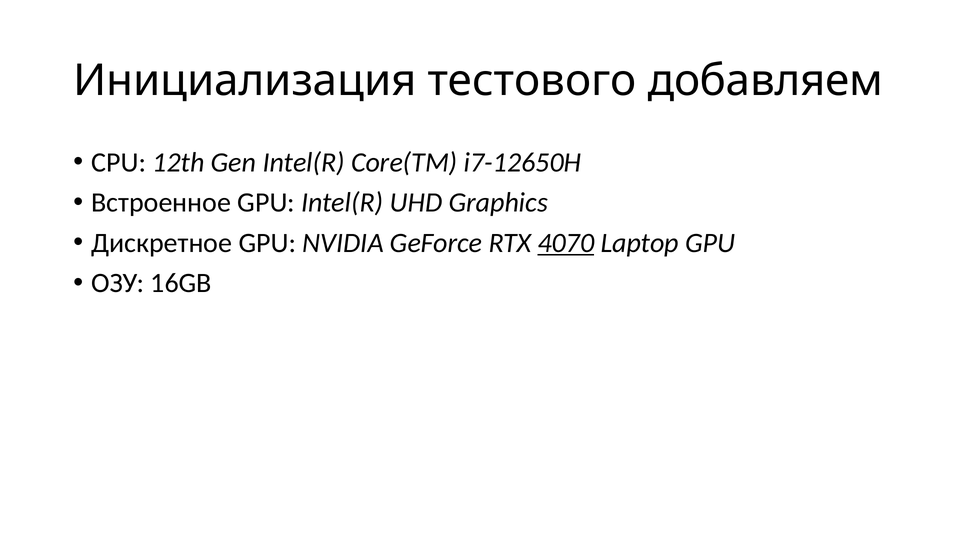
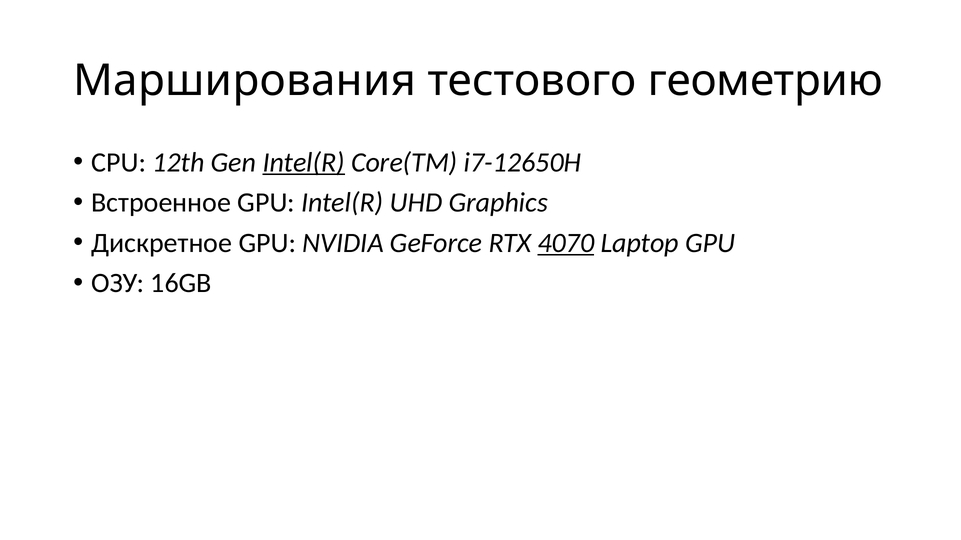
Инициализация: Инициализация -> Марширования
добавляем: добавляем -> геометрию
Intel(R at (304, 162) underline: none -> present
